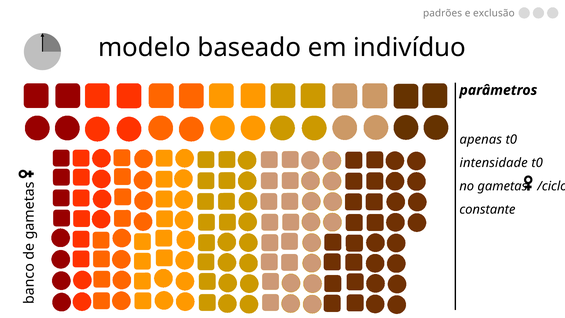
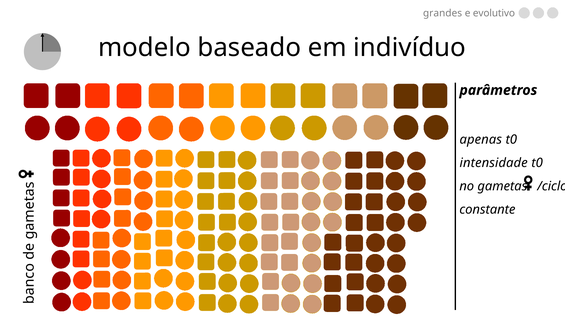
padrões: padrões -> grandes
exclusão: exclusão -> evolutivo
